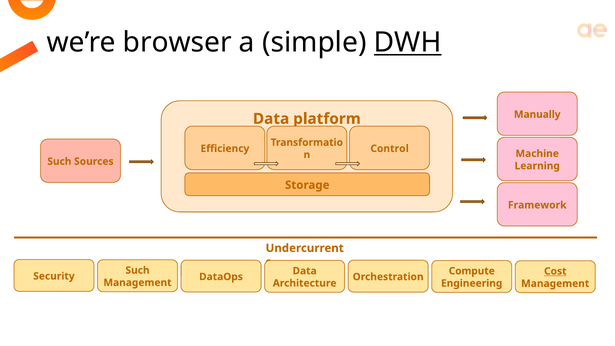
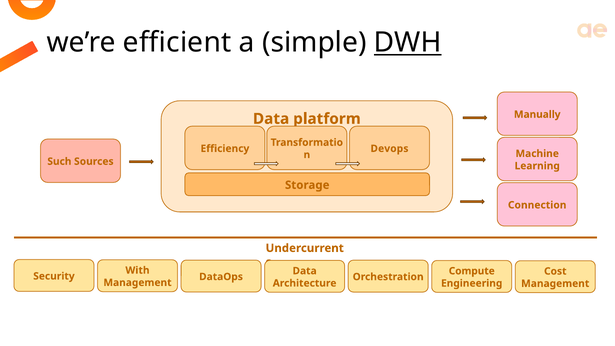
browser: browser -> efficient
Control: Control -> Devops
Framework: Framework -> Connection
Such at (138, 270): Such -> With
Cost underline: present -> none
